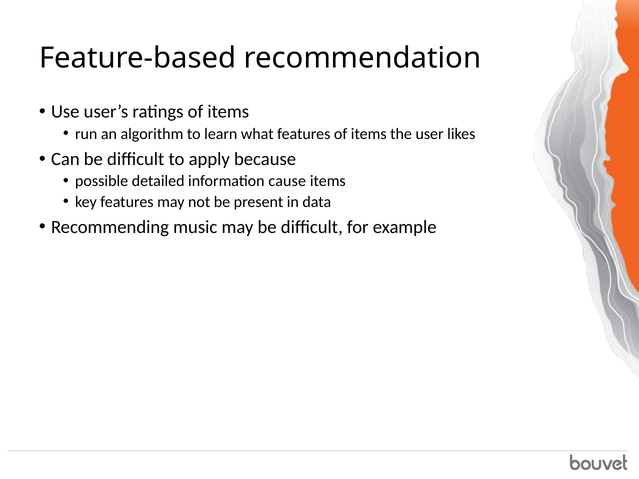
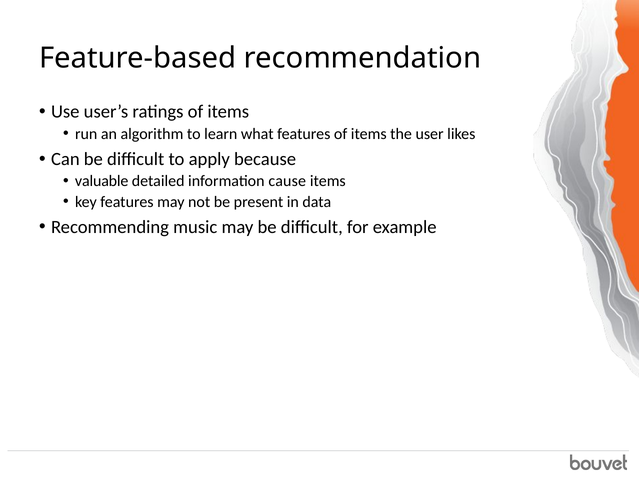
possible: possible -> valuable
